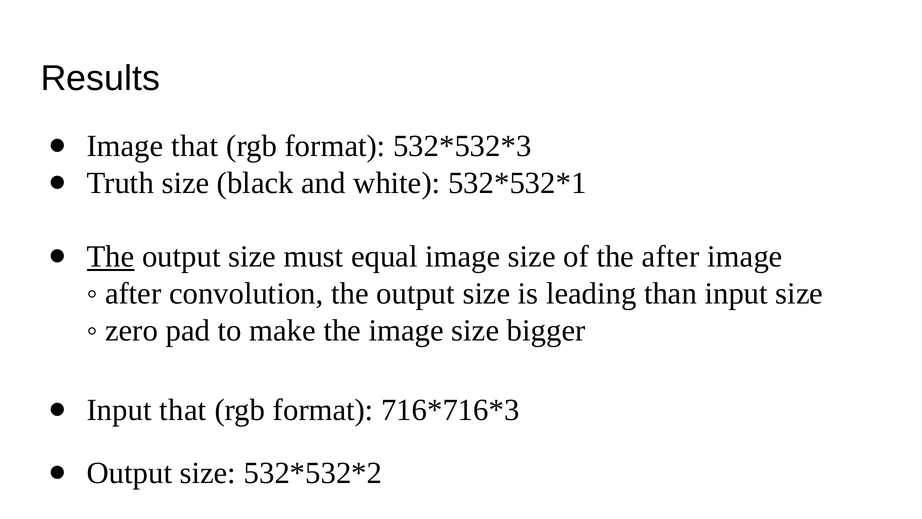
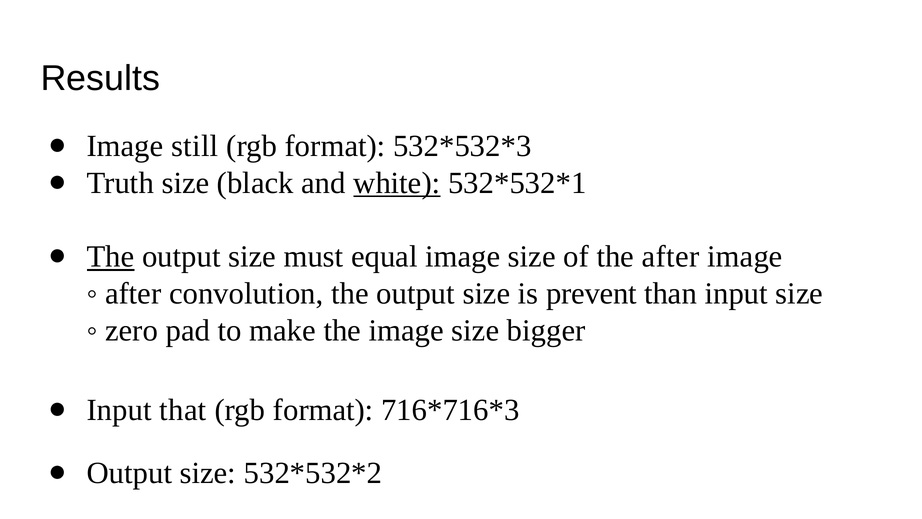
Image that: that -> still
white underline: none -> present
leading: leading -> prevent
